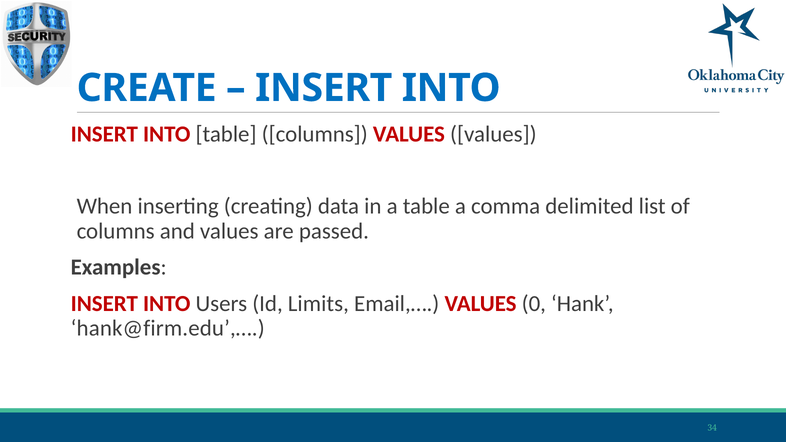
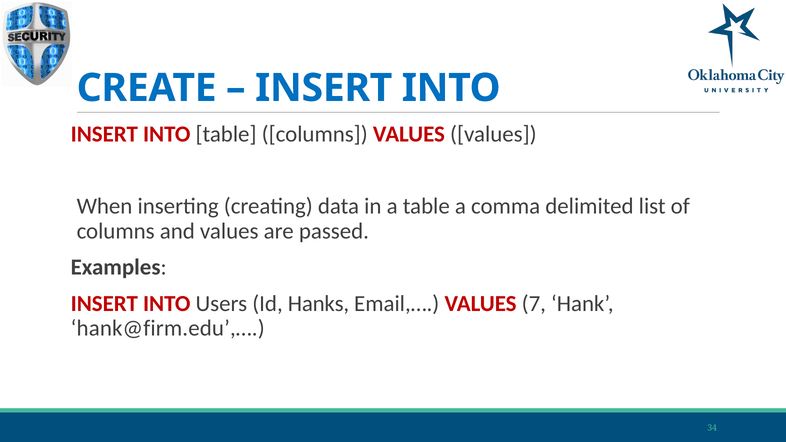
Limits: Limits -> Hanks
0: 0 -> 7
